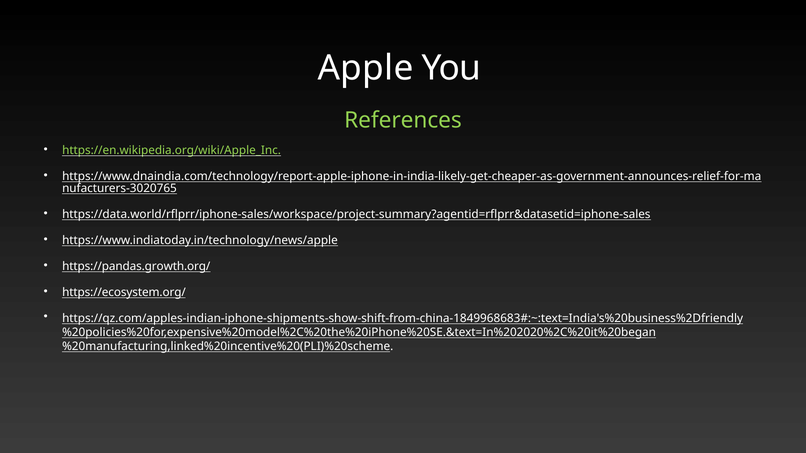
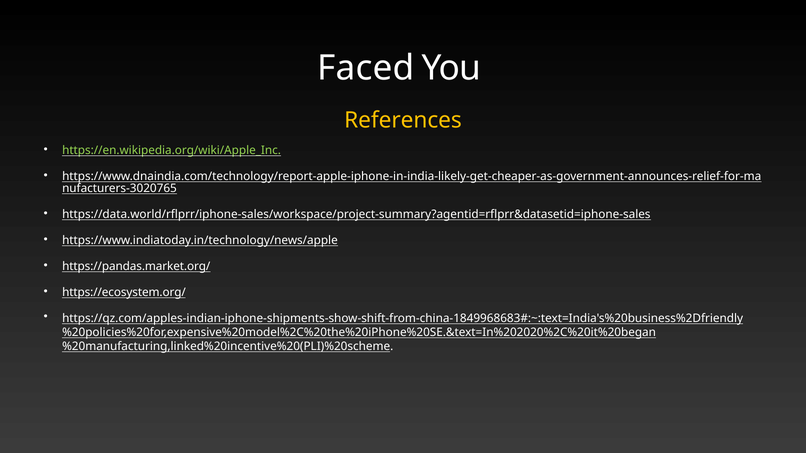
Apple: Apple -> Faced
References colour: light green -> yellow
https://pandas.growth.org/: https://pandas.growth.org/ -> https://pandas.market.org/
